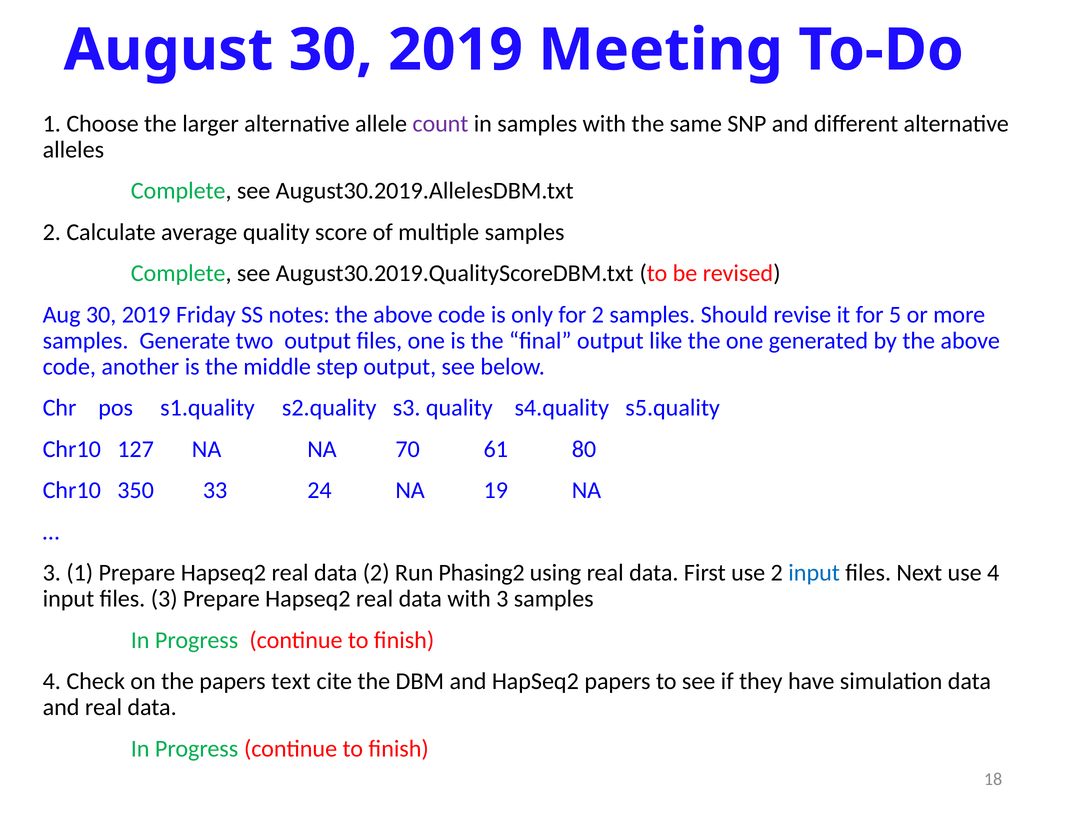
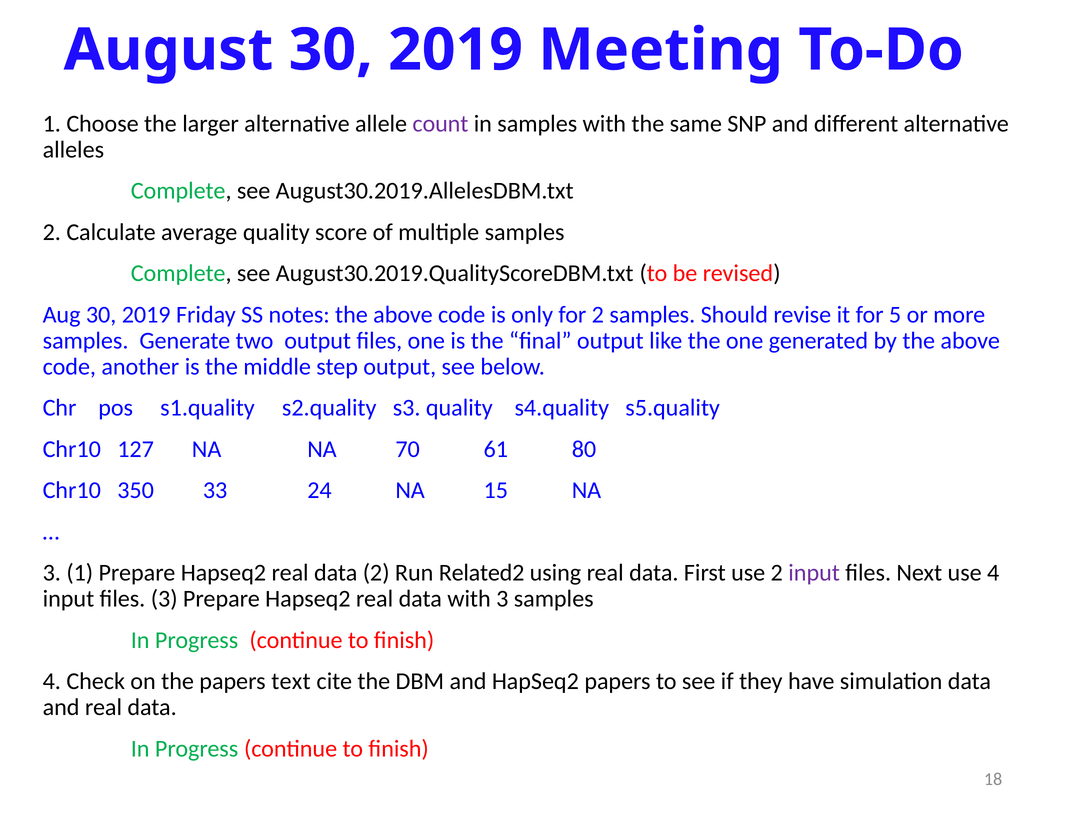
19: 19 -> 15
Phasing2: Phasing2 -> Related2
input at (814, 573) colour: blue -> purple
